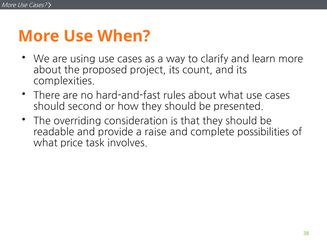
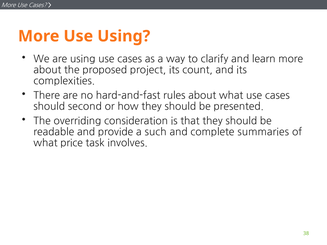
Use When: When -> Using
raise: raise -> such
possibilities: possibilities -> summaries
